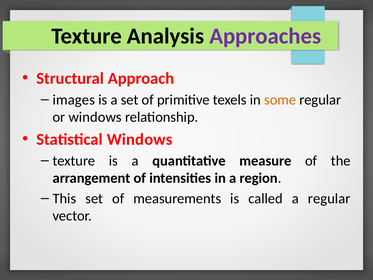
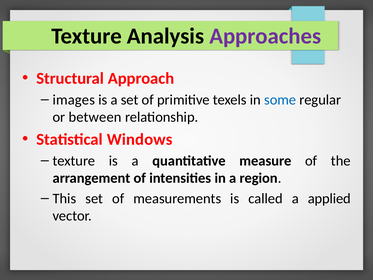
some colour: orange -> blue
or windows: windows -> between
a regular: regular -> applied
